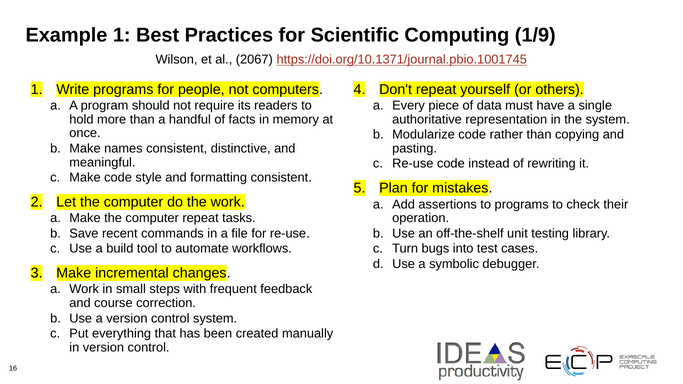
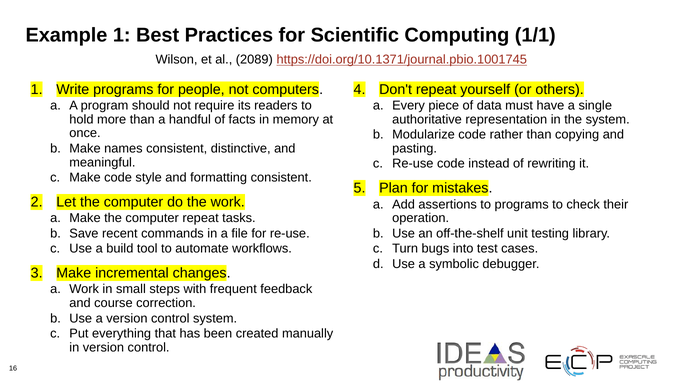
1/9: 1/9 -> 1/1
2067: 2067 -> 2089
